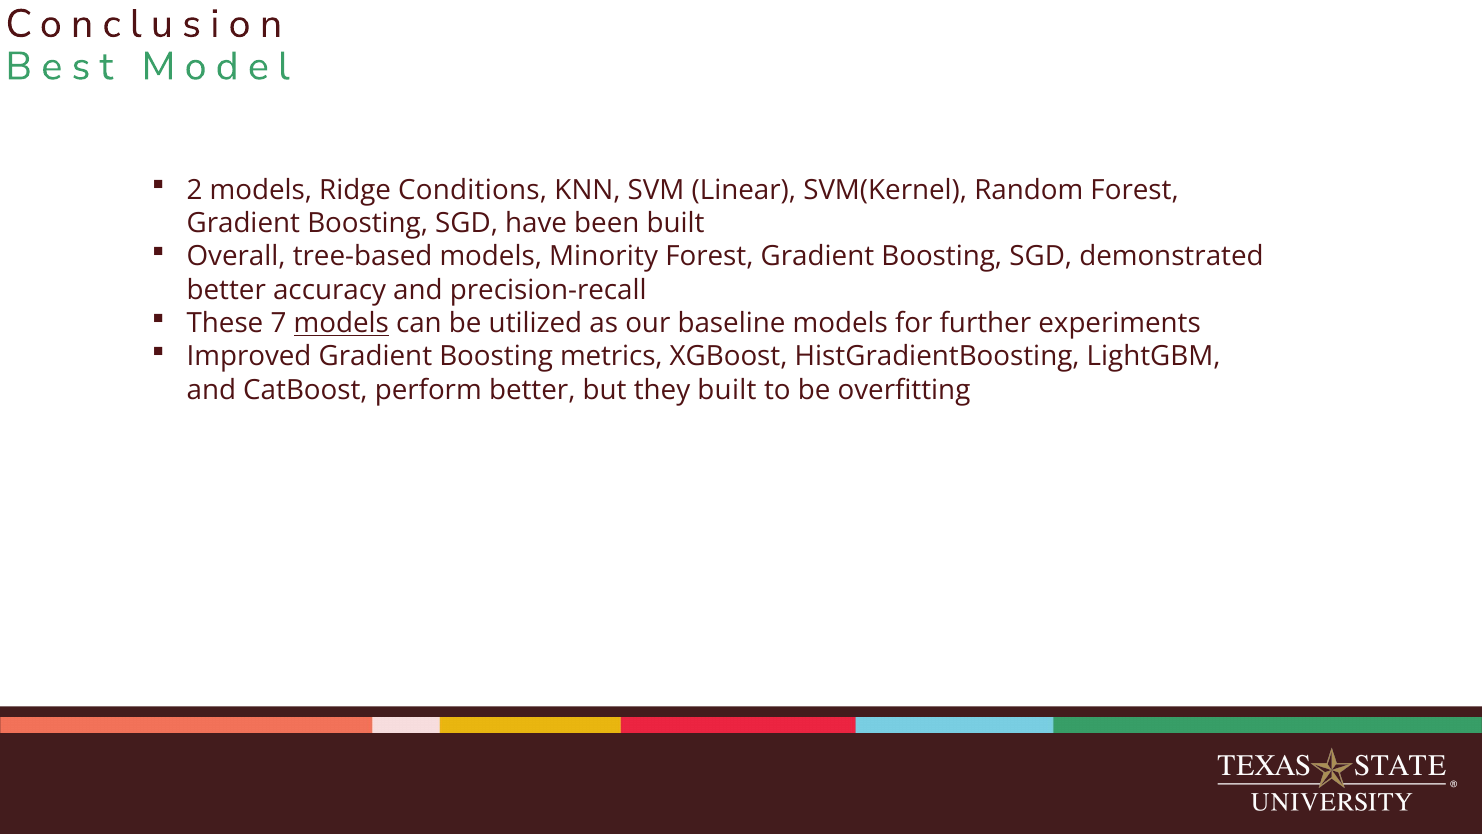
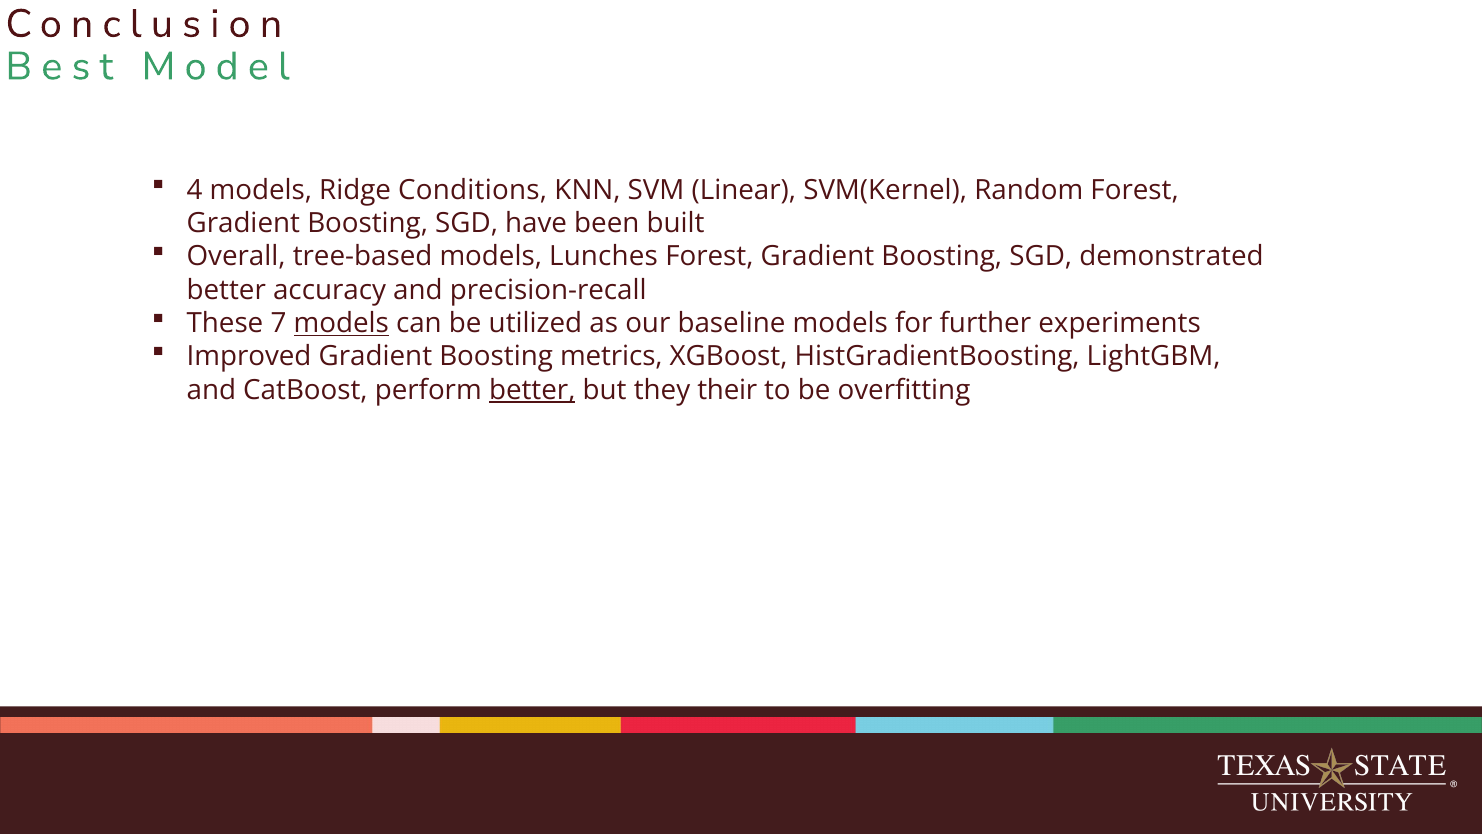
2: 2 -> 4
Minority: Minority -> Lunches
better at (532, 390) underline: none -> present
they built: built -> their
